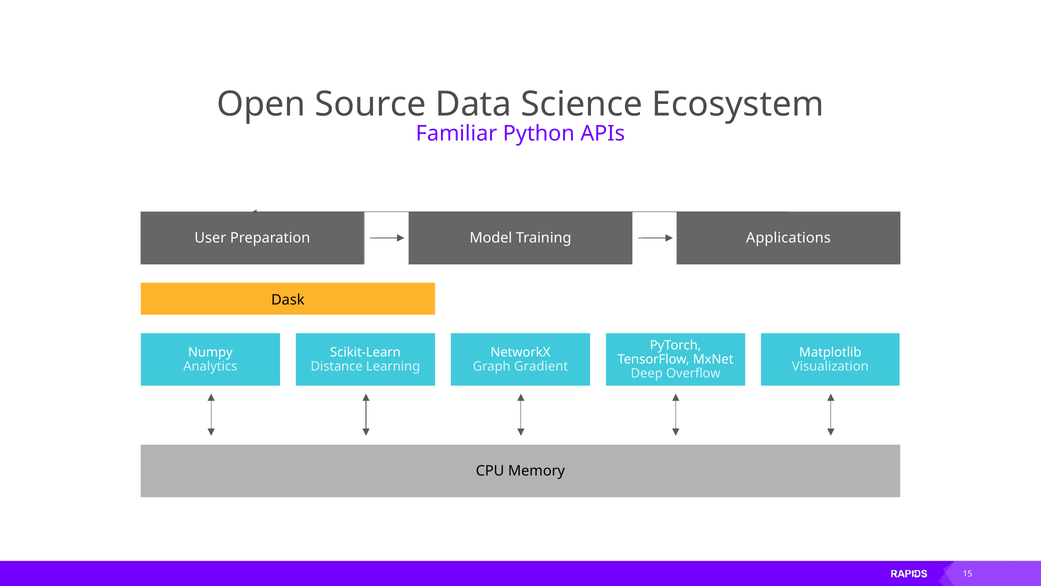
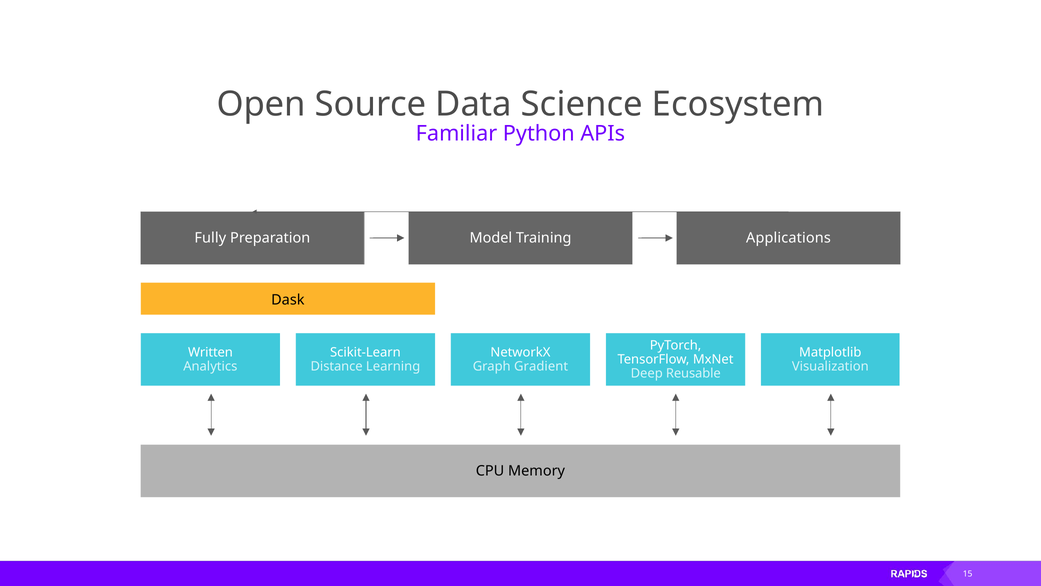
User: User -> Fully
Numpy: Numpy -> Written
Overflow: Overflow -> Reusable
